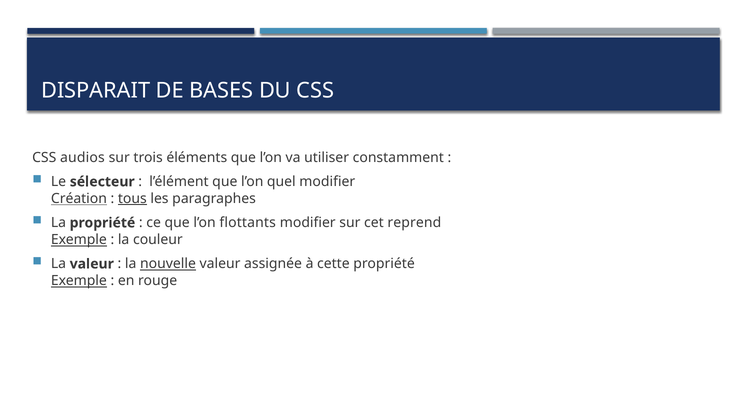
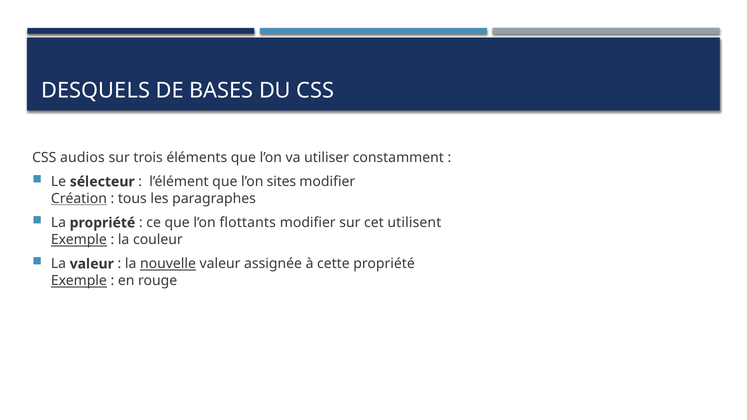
DISPARAIT: DISPARAIT -> DESQUELS
quel: quel -> sites
tous underline: present -> none
reprend: reprend -> utilisent
